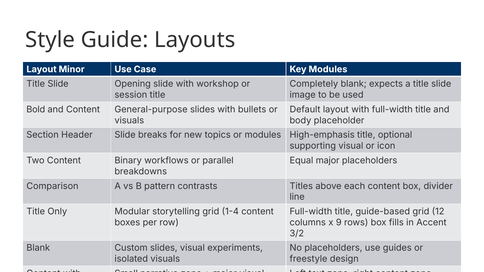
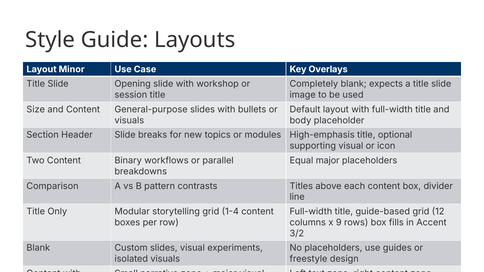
Key Modules: Modules -> Overlays
Bold: Bold -> Size
